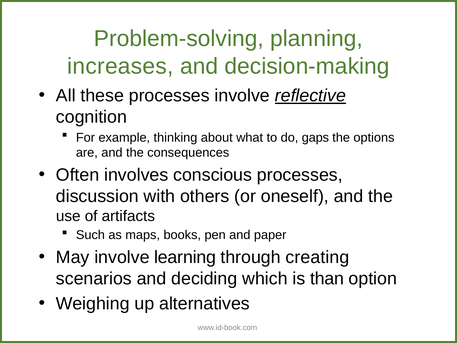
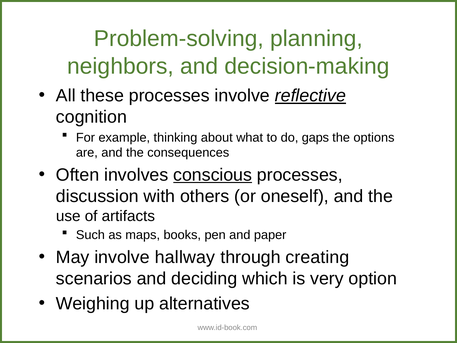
increases: increases -> neighbors
conscious underline: none -> present
learning: learning -> hallway
than: than -> very
